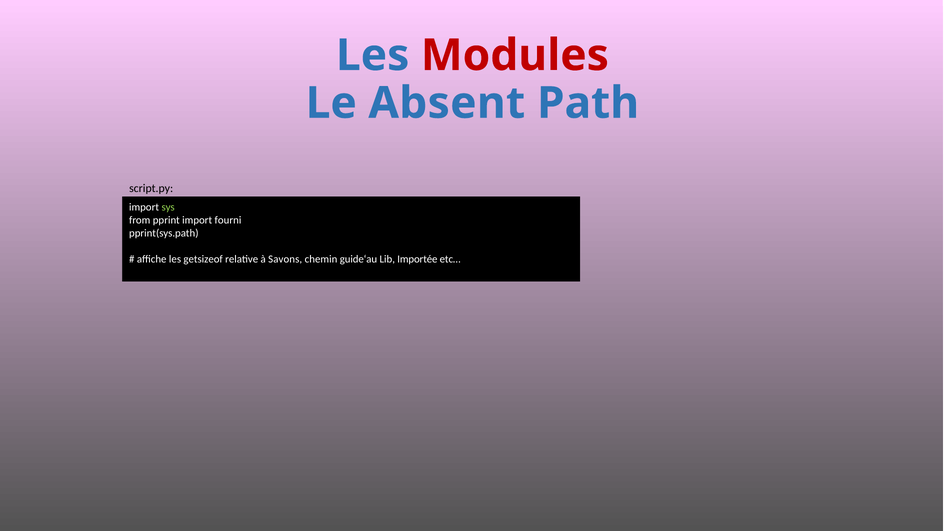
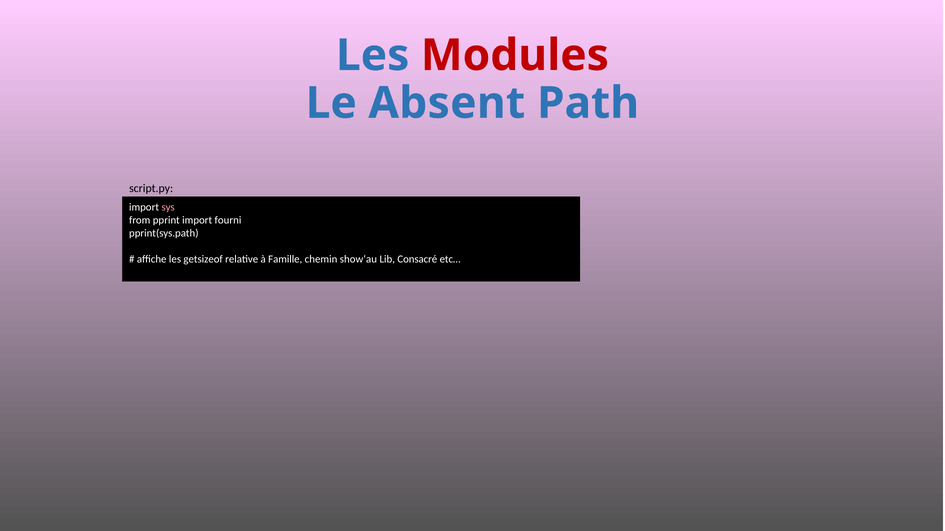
sys colour: light green -> pink
Savons: Savons -> Famille
guide‘au: guide‘au -> show‘au
Importée: Importée -> Consacré
